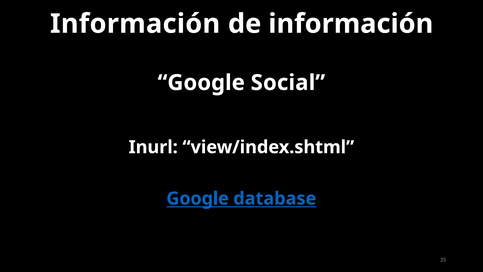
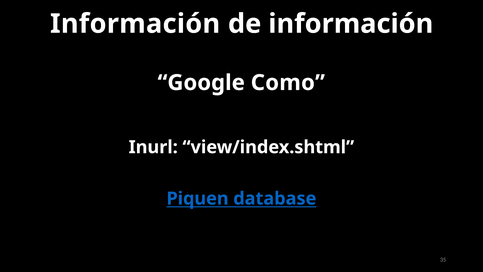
Social: Social -> Como
Google at (198, 198): Google -> Piquen
